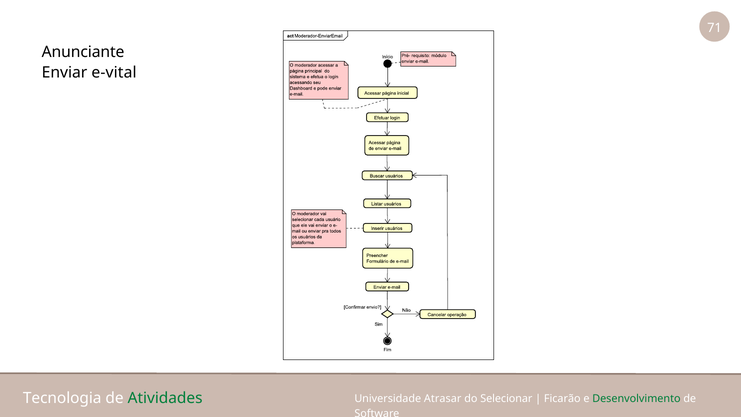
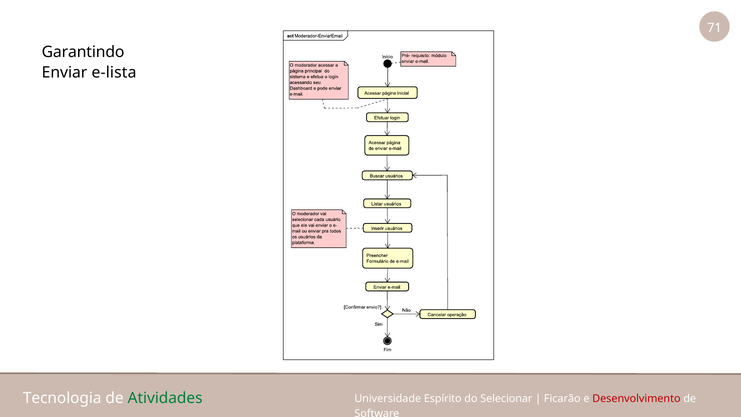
Anunciante: Anunciante -> Garantindo
e-vital: e-vital -> e-lista
Atrasar: Atrasar -> Espírito
Desenvolvimento colour: green -> red
